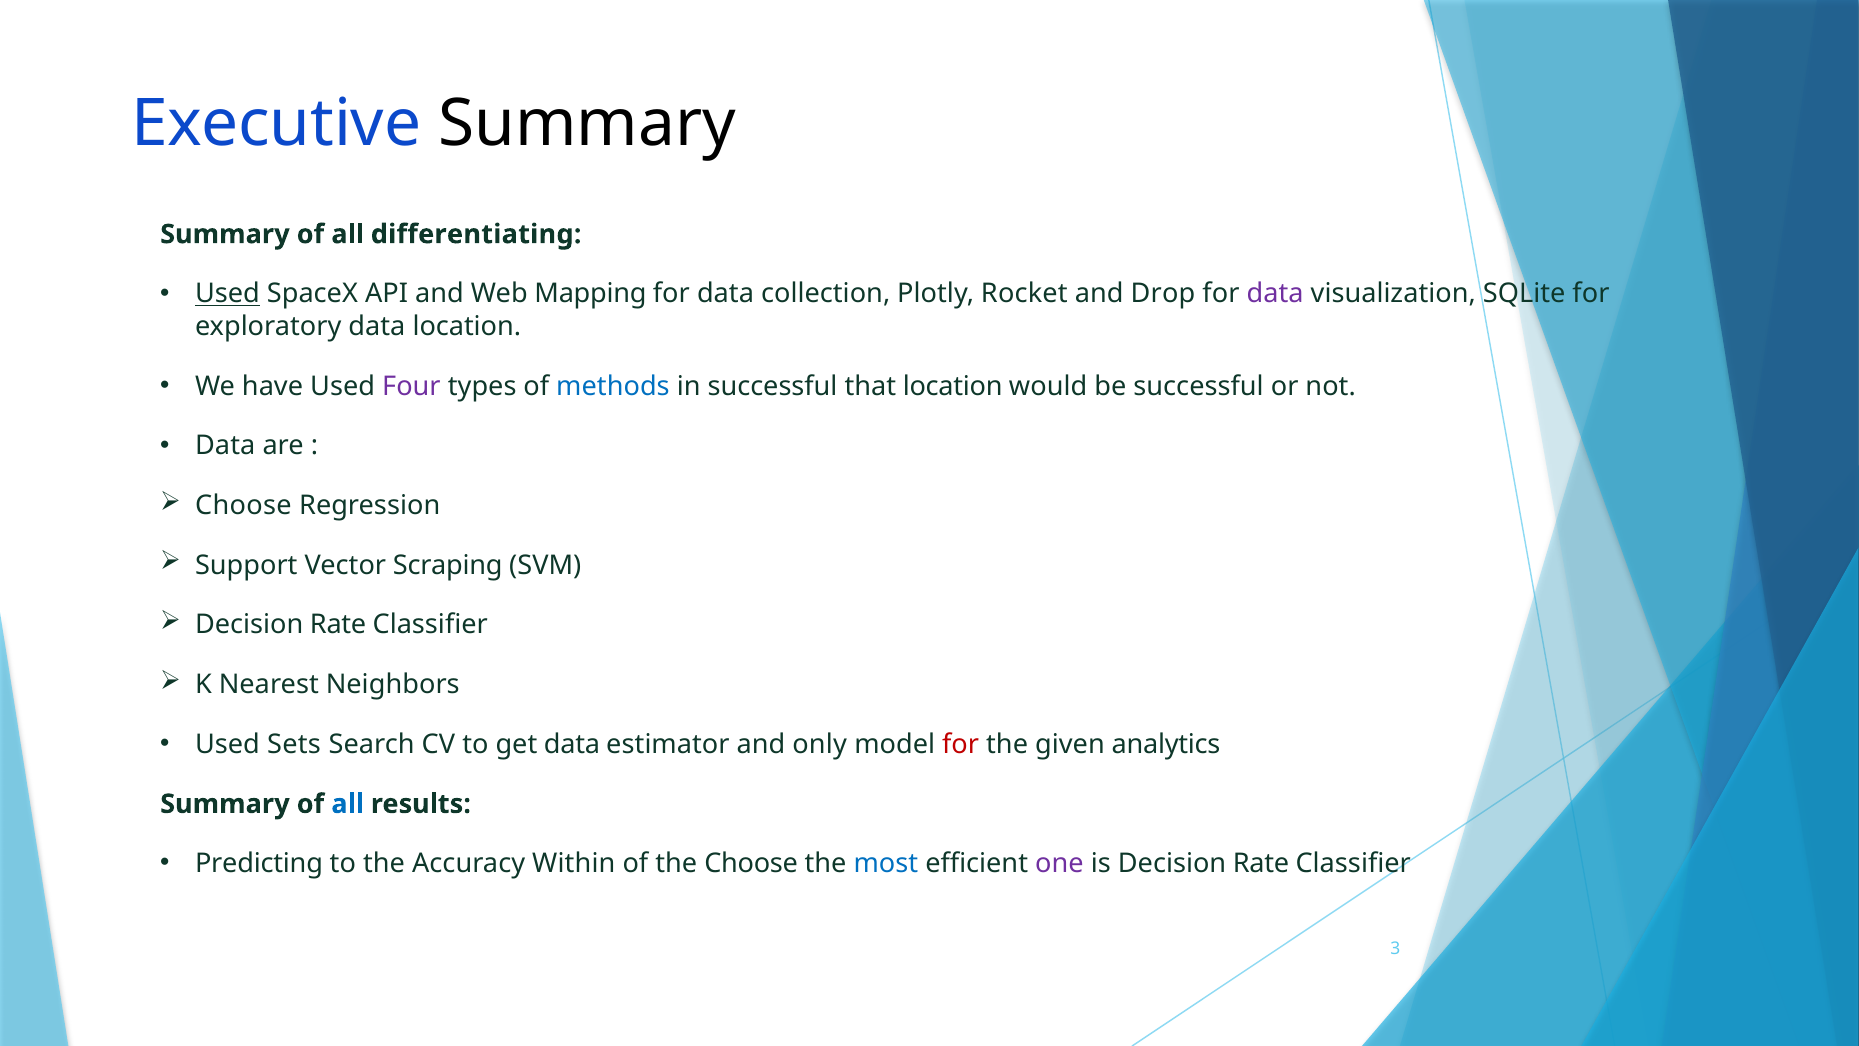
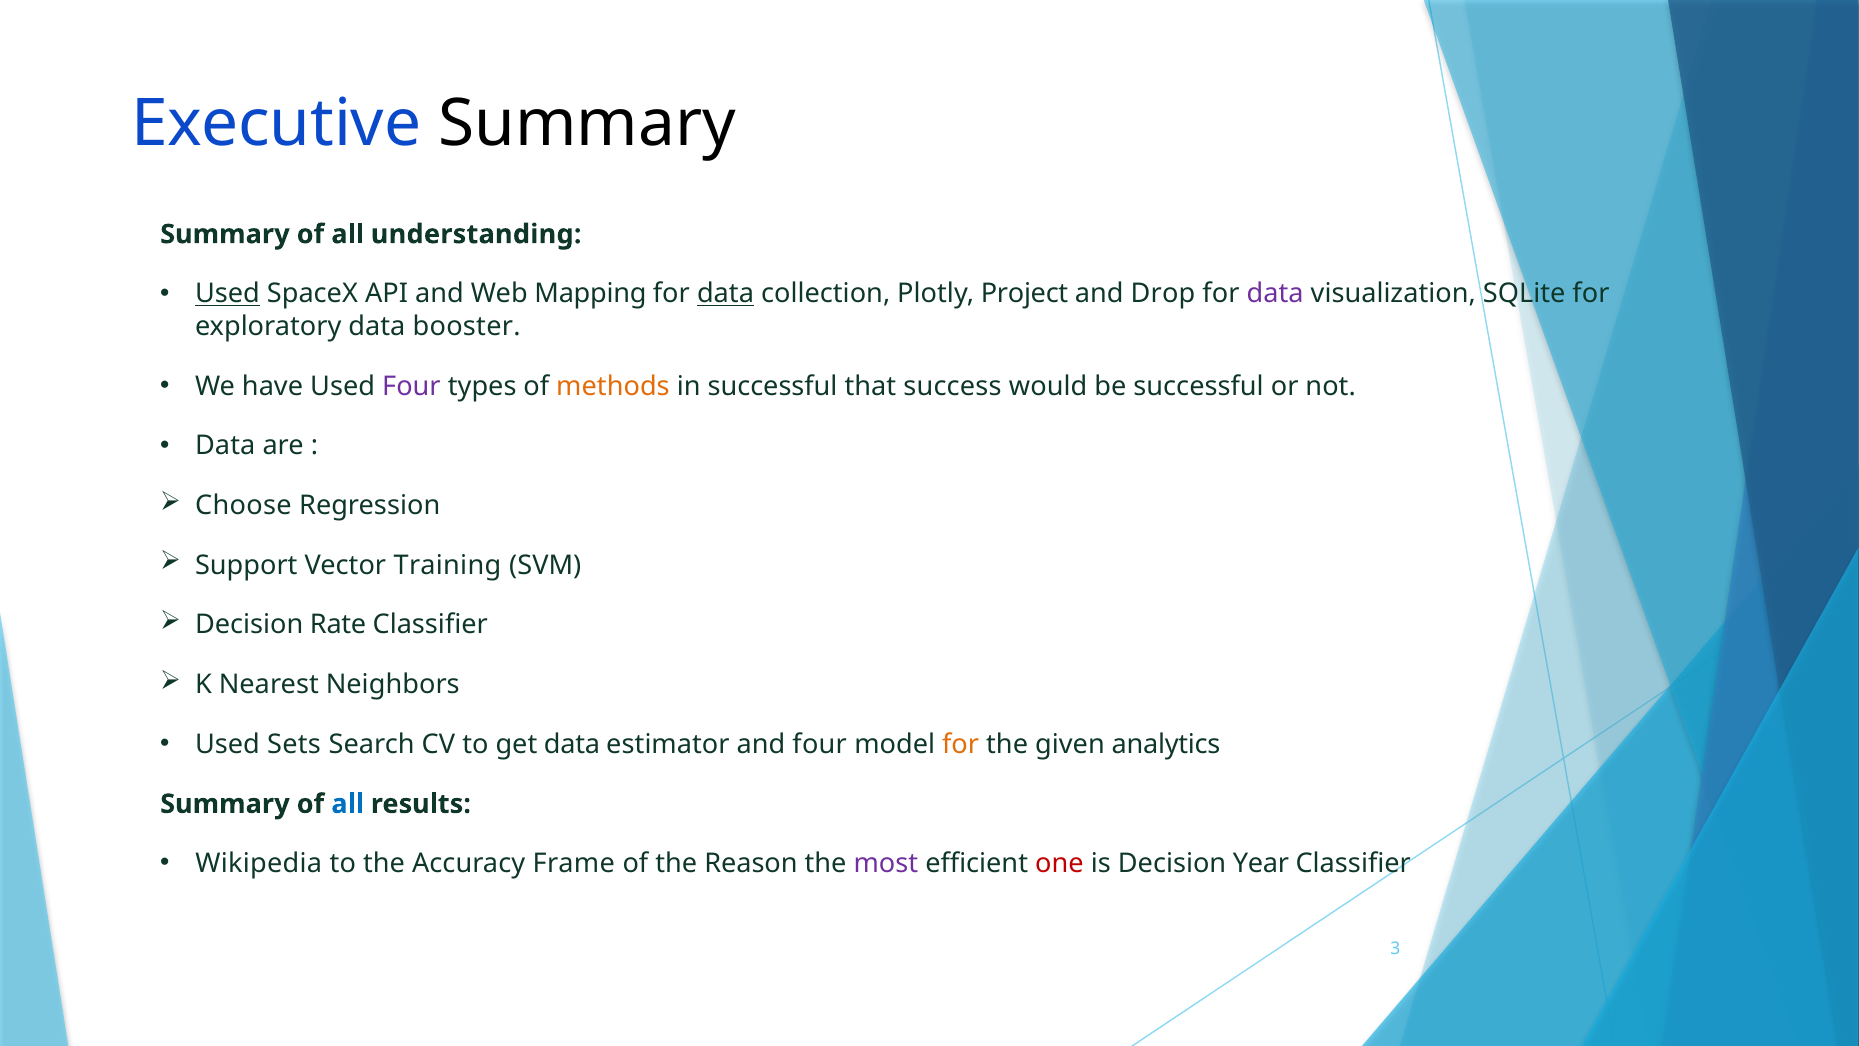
differentiating: differentiating -> understanding
data at (726, 294) underline: none -> present
Rocket: Rocket -> Project
data location: location -> booster
methods colour: blue -> orange
that location: location -> success
Scraping: Scraping -> Training
and only: only -> four
for at (961, 744) colour: red -> orange
Predicting: Predicting -> Wikipedia
Within: Within -> Frame
the Choose: Choose -> Reason
most colour: blue -> purple
one colour: purple -> red
is Decision Rate: Rate -> Year
